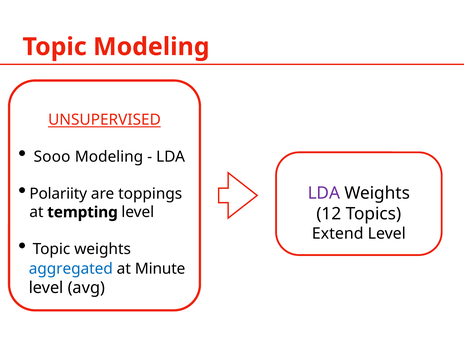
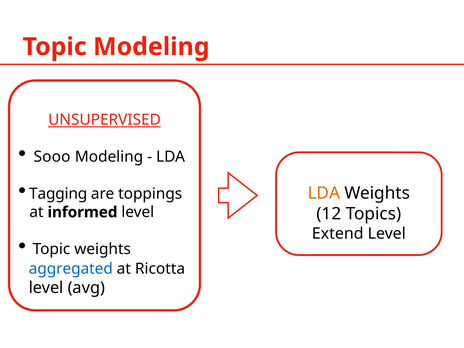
Polariity: Polariity -> Tagging
LDA at (324, 193) colour: purple -> orange
tempting: tempting -> informed
Minute: Minute -> Ricotta
